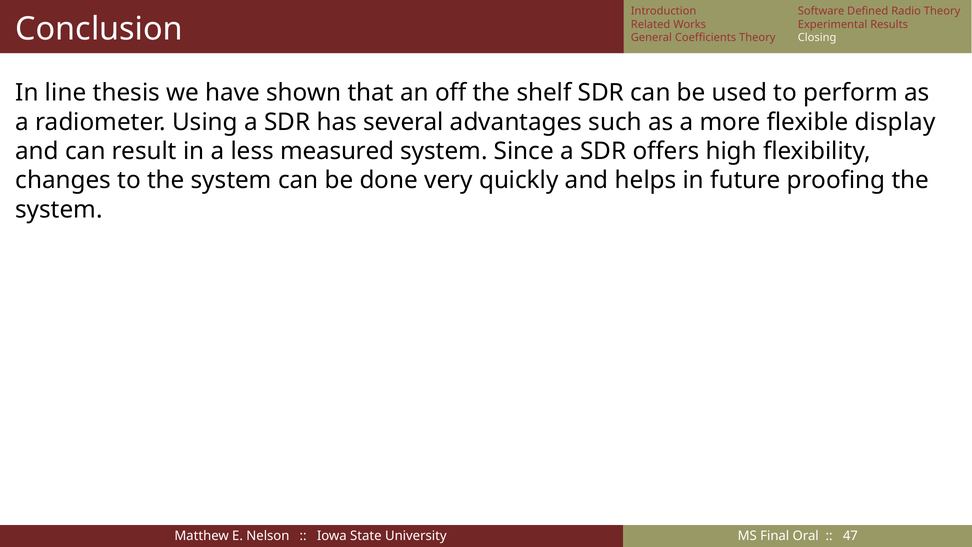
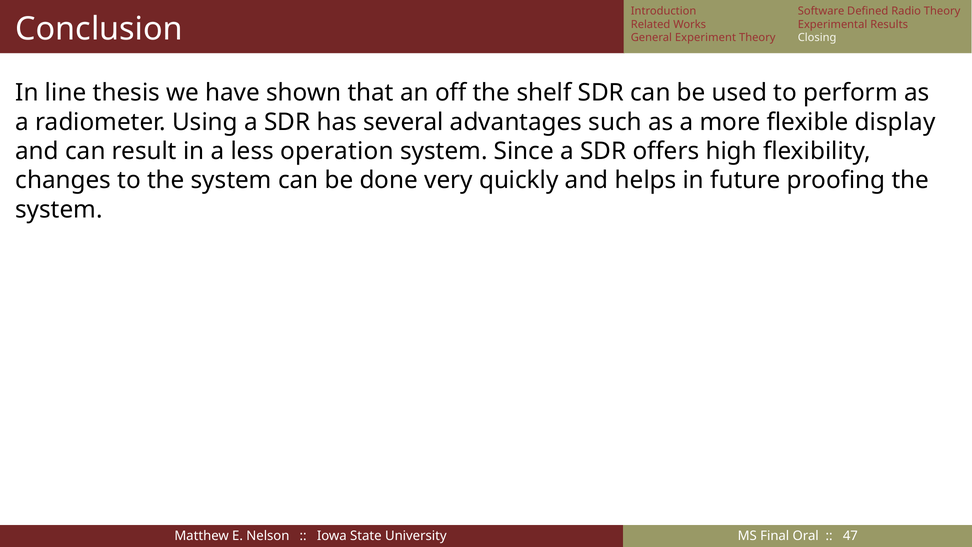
Coefficients: Coefficients -> Experiment
measured: measured -> operation
